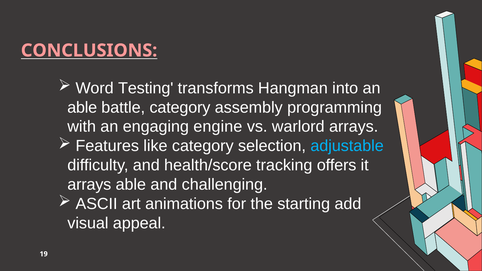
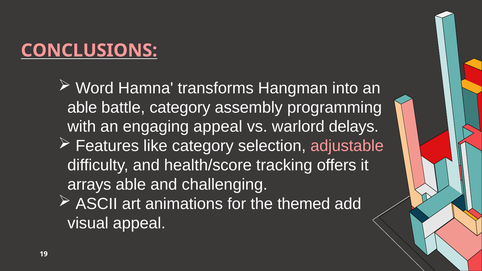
Testing: Testing -> Hamna
engaging engine: engine -> appeal
warlord arrays: arrays -> delays
adjustable colour: light blue -> pink
starting: starting -> themed
